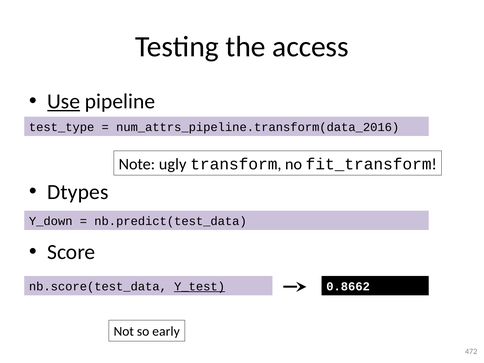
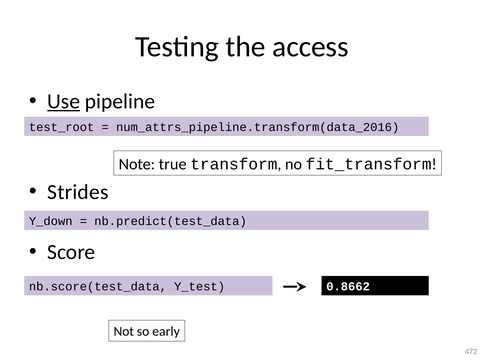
test_type: test_type -> test_root
ugly: ugly -> true
Dtypes: Dtypes -> Strides
Y_test underline: present -> none
